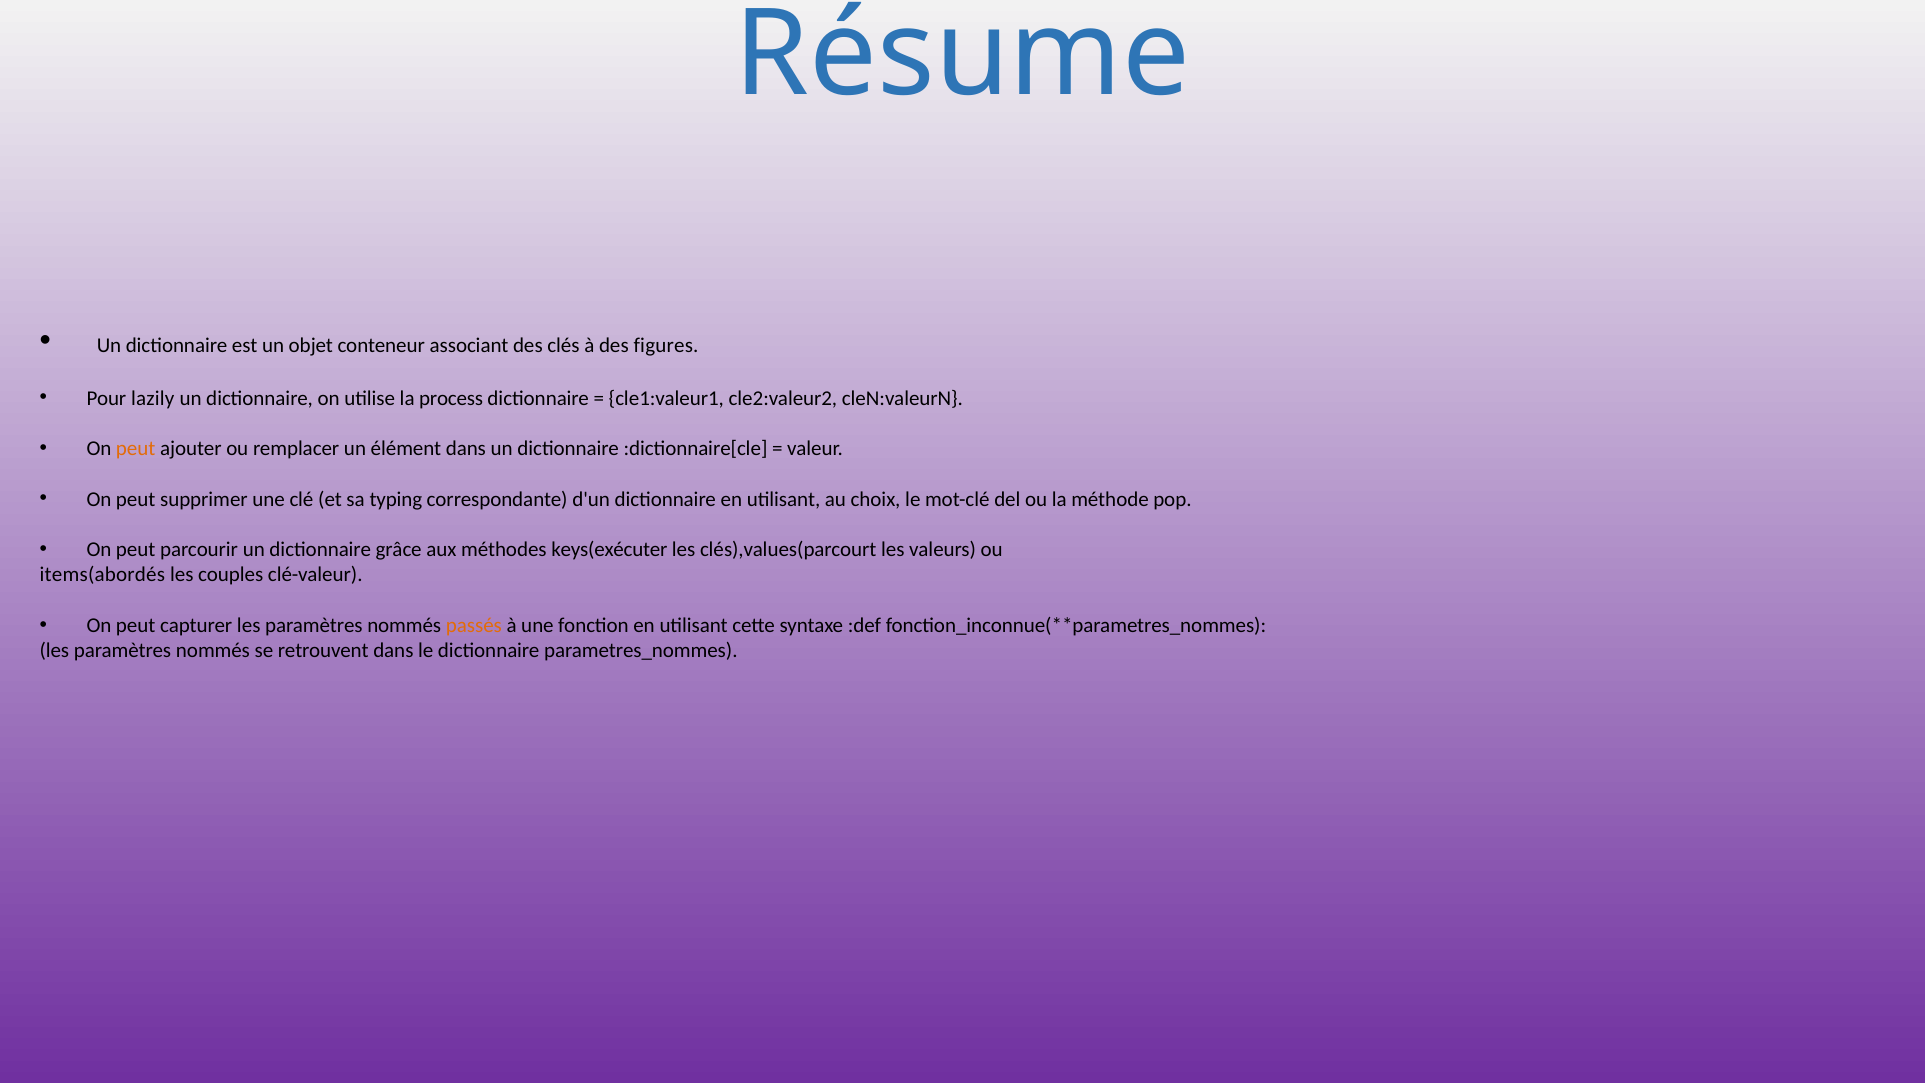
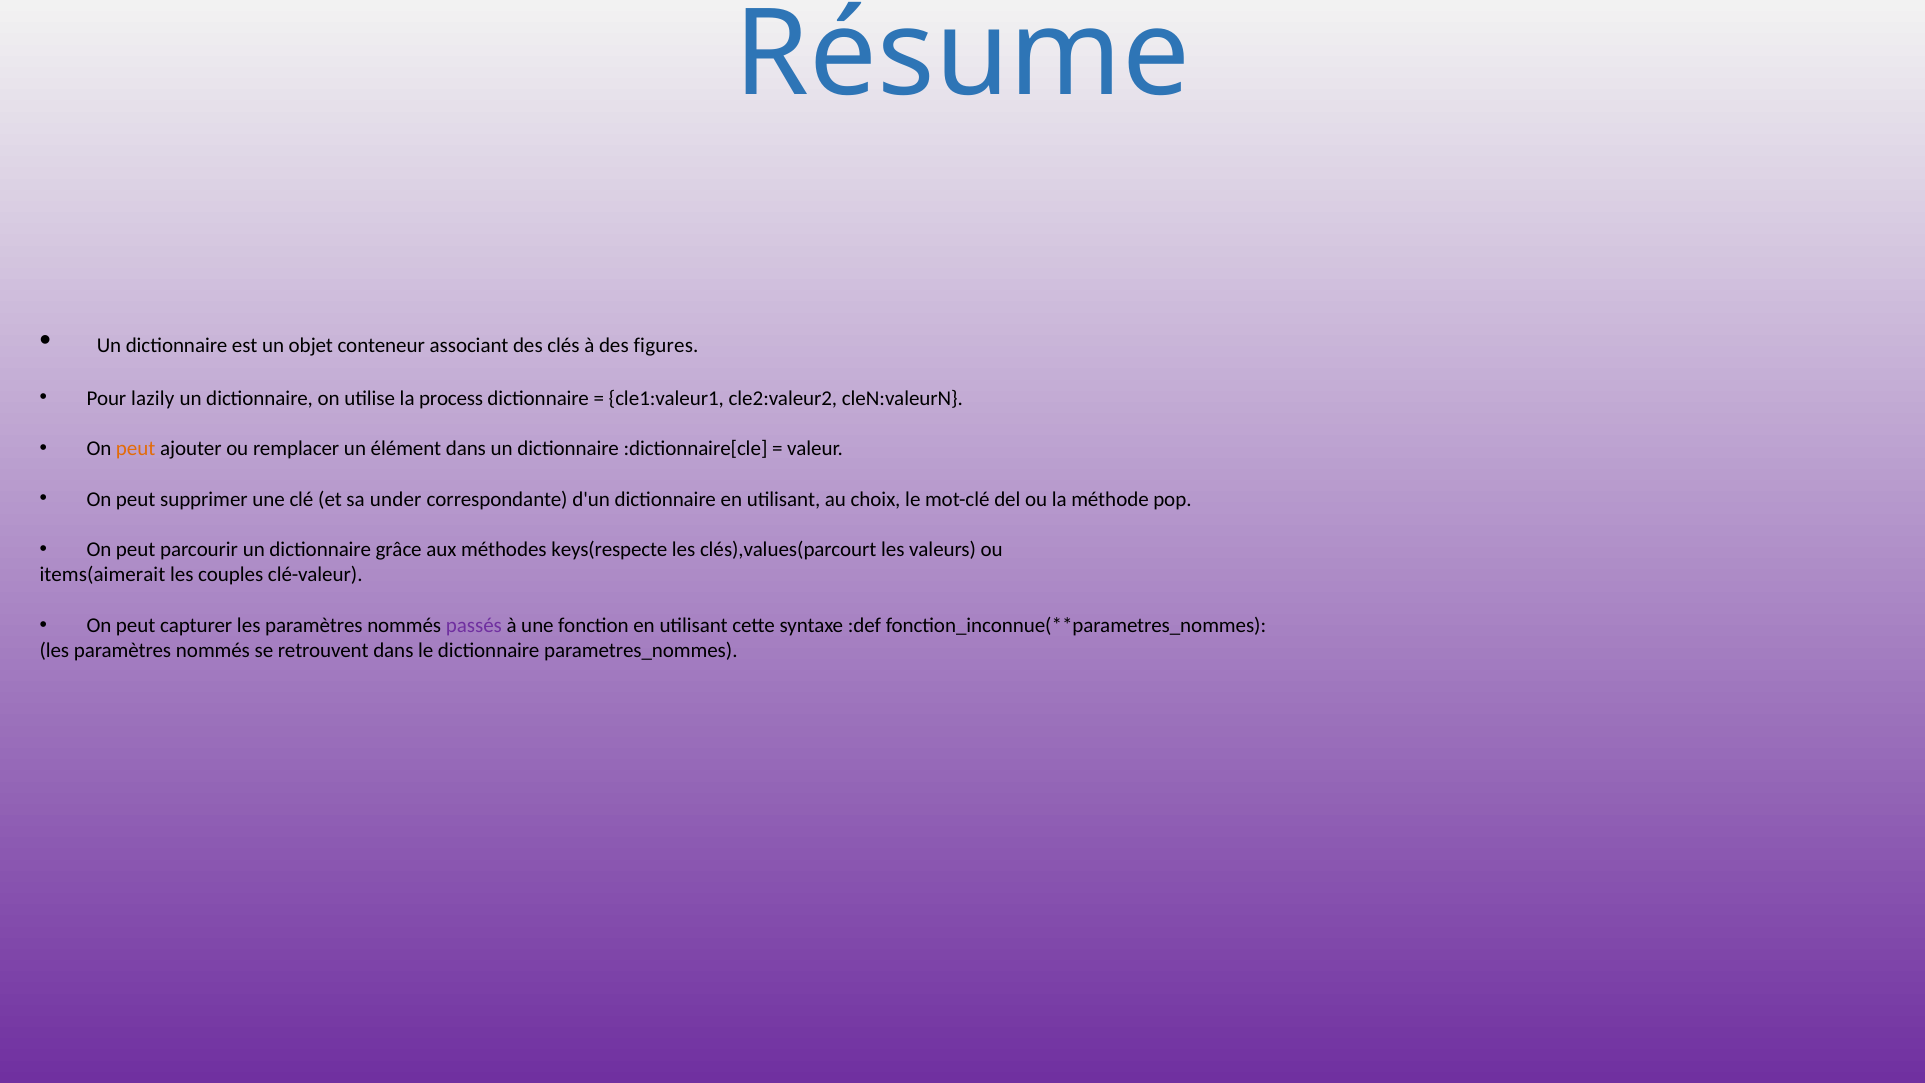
typing: typing -> under
keys(exécuter: keys(exécuter -> keys(respecte
items(abordés: items(abordés -> items(aimerait
passés colour: orange -> purple
